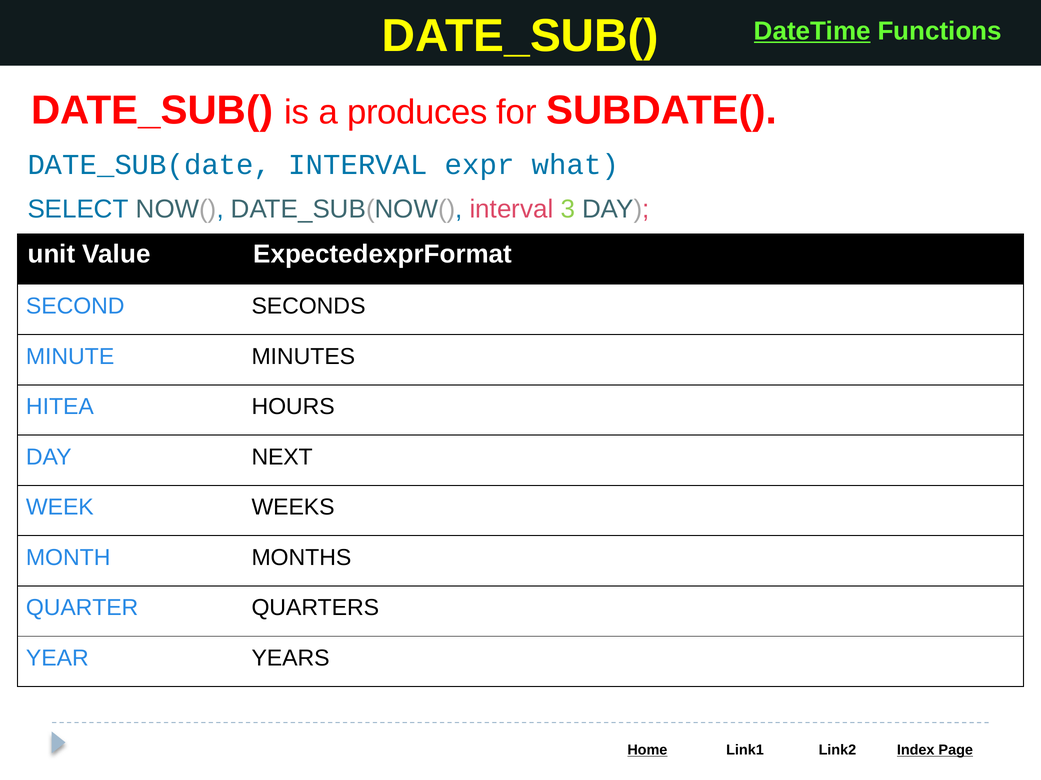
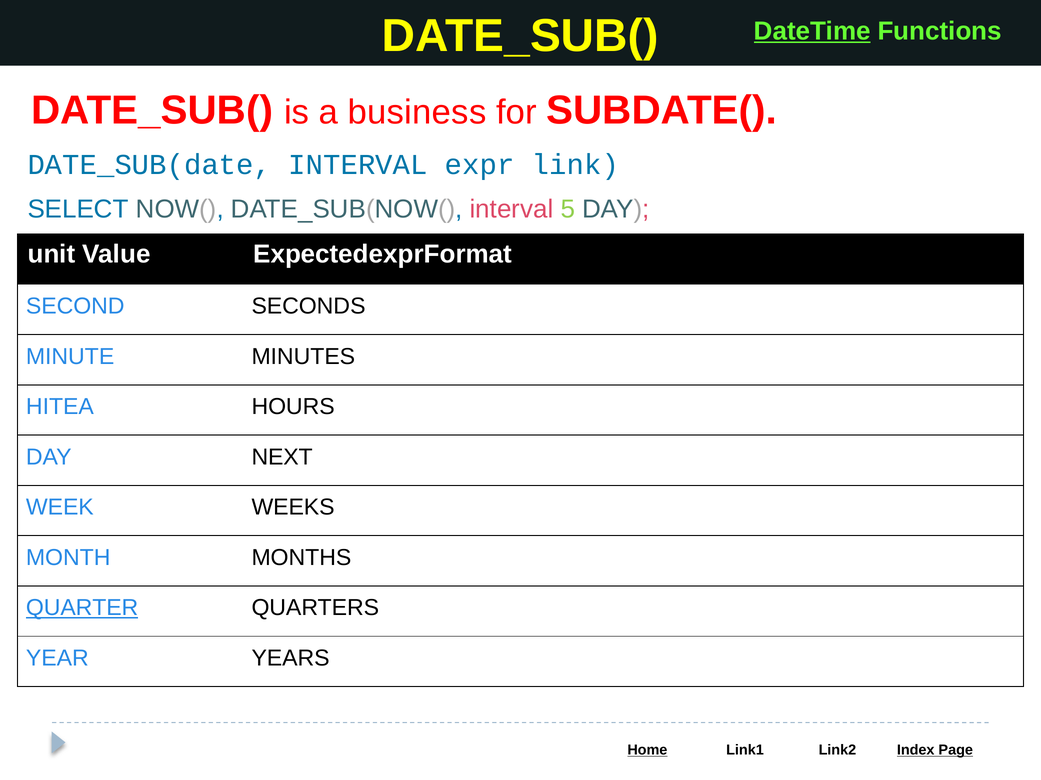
produces: produces -> business
what: what -> link
3: 3 -> 5
QUARTER underline: none -> present
